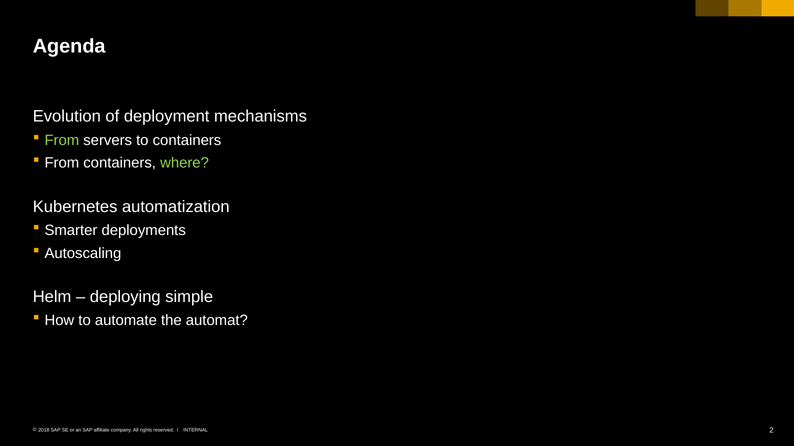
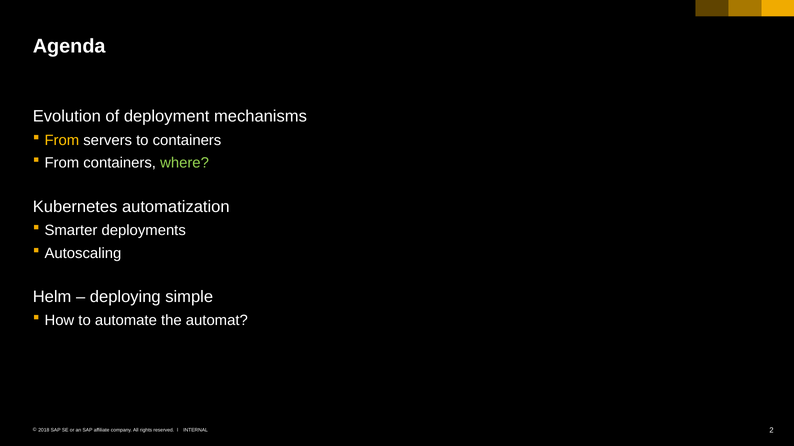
From at (62, 140) colour: light green -> yellow
